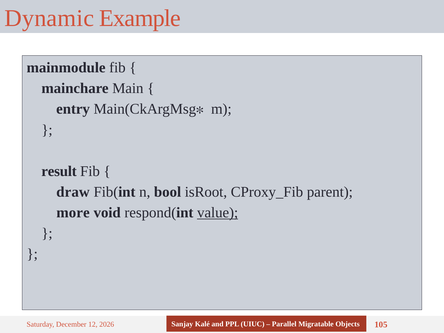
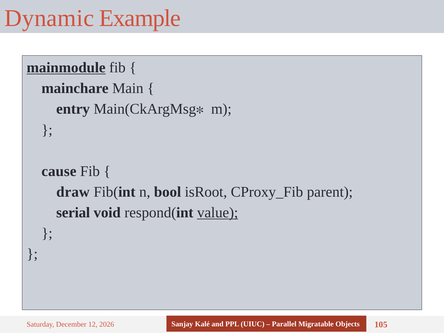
mainmodule underline: none -> present
result: result -> cause
more: more -> serial
